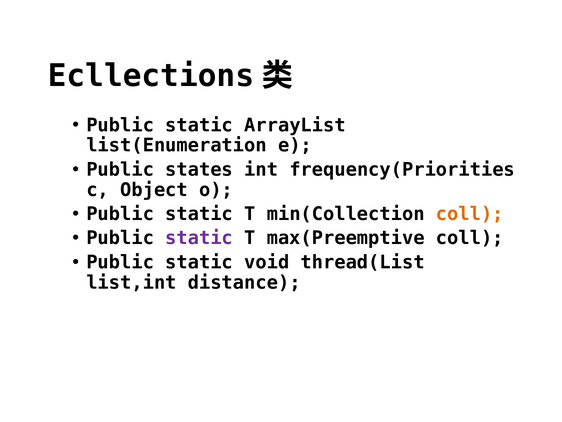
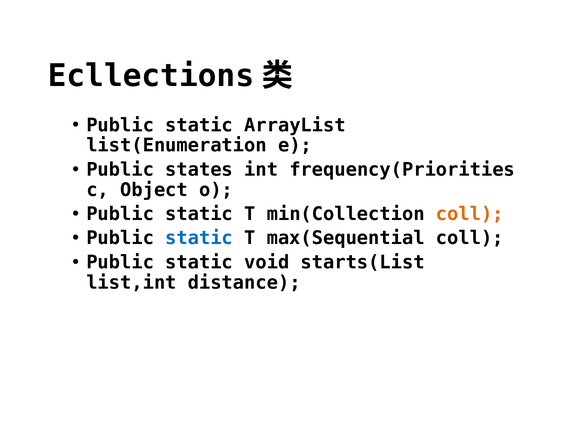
static at (199, 238) colour: purple -> blue
max(Preemptive: max(Preemptive -> max(Sequential
thread(List: thread(List -> starts(List
